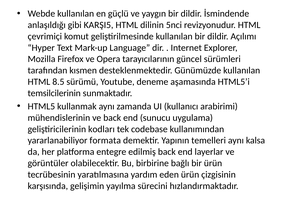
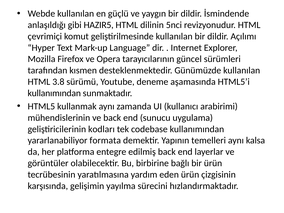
KARŞI5: KARŞI5 -> HAZIR5
8.5: 8.5 -> 3.8
temsilcilerinin at (54, 93): temsilcilerinin -> kullanımından
